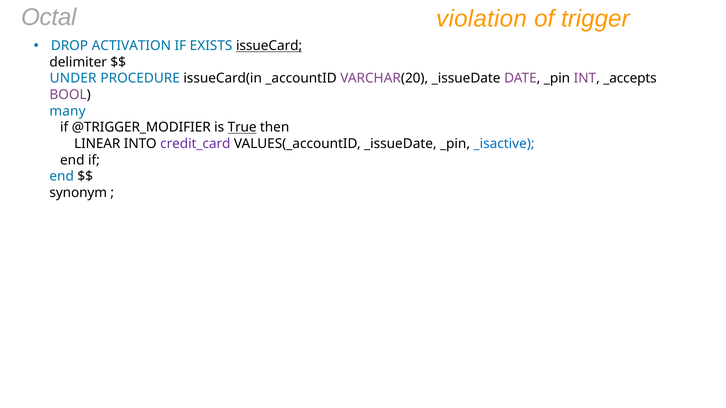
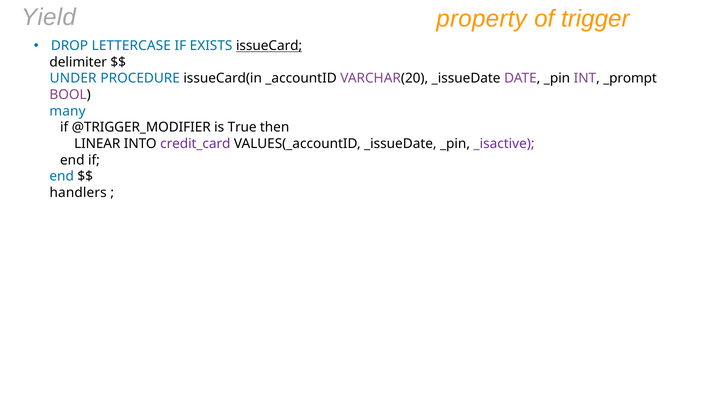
Octal: Octal -> Yield
violation: violation -> property
ACTIVATION: ACTIVATION -> LETTERCASE
_accepts: _accepts -> _prompt
True underline: present -> none
_isactive colour: blue -> purple
synonym: synonym -> handlers
